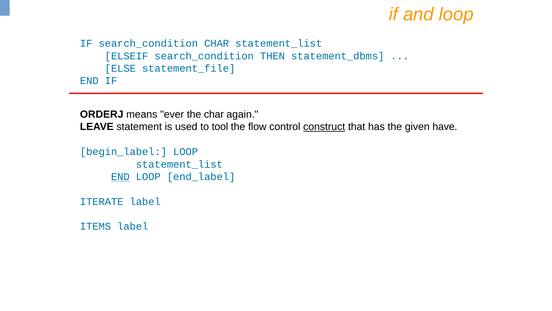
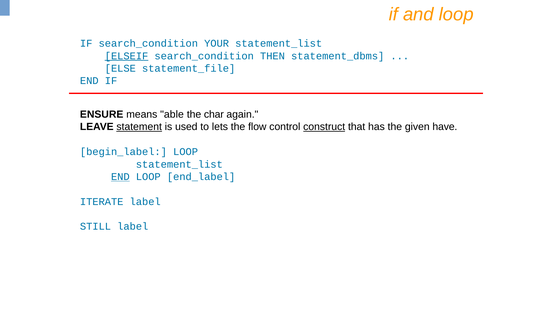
search_condition CHAR: CHAR -> YOUR
ELSEIF underline: none -> present
ORDERJ: ORDERJ -> ENSURE
ever: ever -> able
statement underline: none -> present
tool: tool -> lets
ITEMS: ITEMS -> STILL
